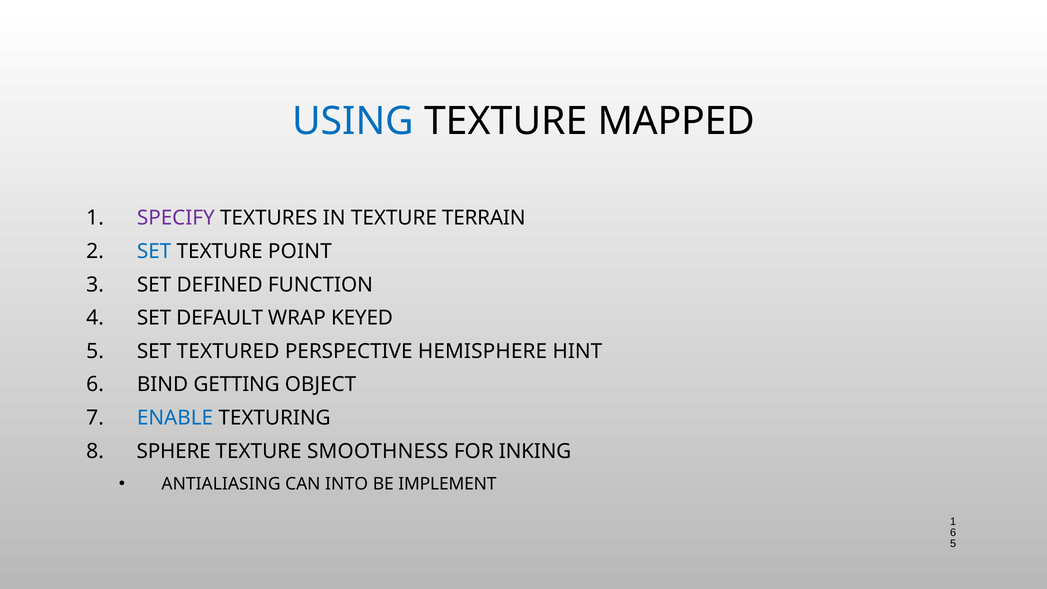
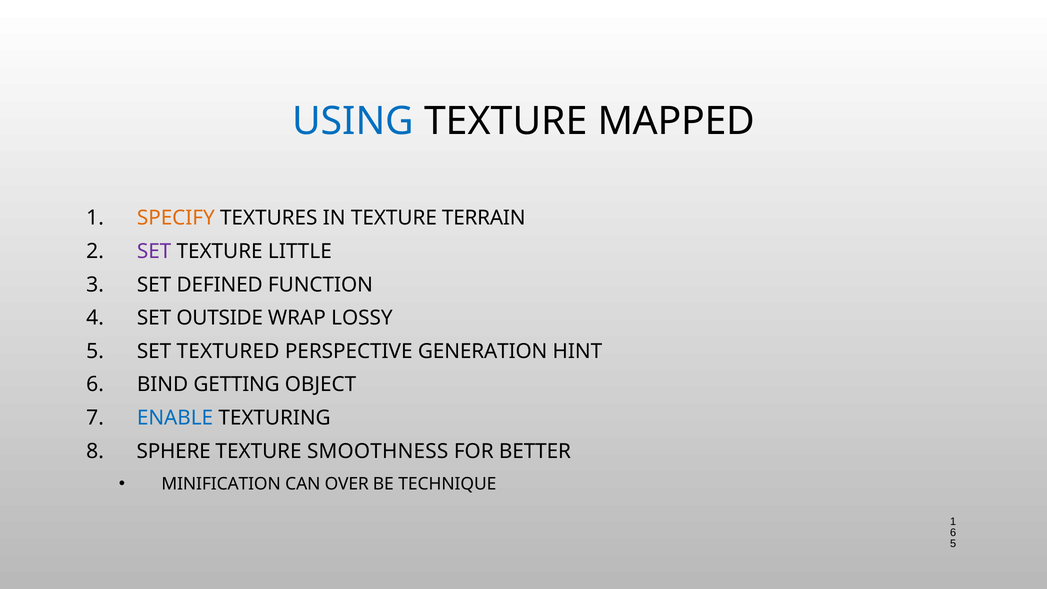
SPECIFY colour: purple -> orange
SET at (154, 251) colour: blue -> purple
POINT: POINT -> LITTLE
DEFAULT: DEFAULT -> OUTSIDE
KEYED: KEYED -> LOSSY
HEMISPHERE: HEMISPHERE -> GENERATION
INKING: INKING -> BETTER
ANTIALIASING: ANTIALIASING -> MINIFICATION
INTO: INTO -> OVER
IMPLEMENT: IMPLEMENT -> TECHNIQUE
